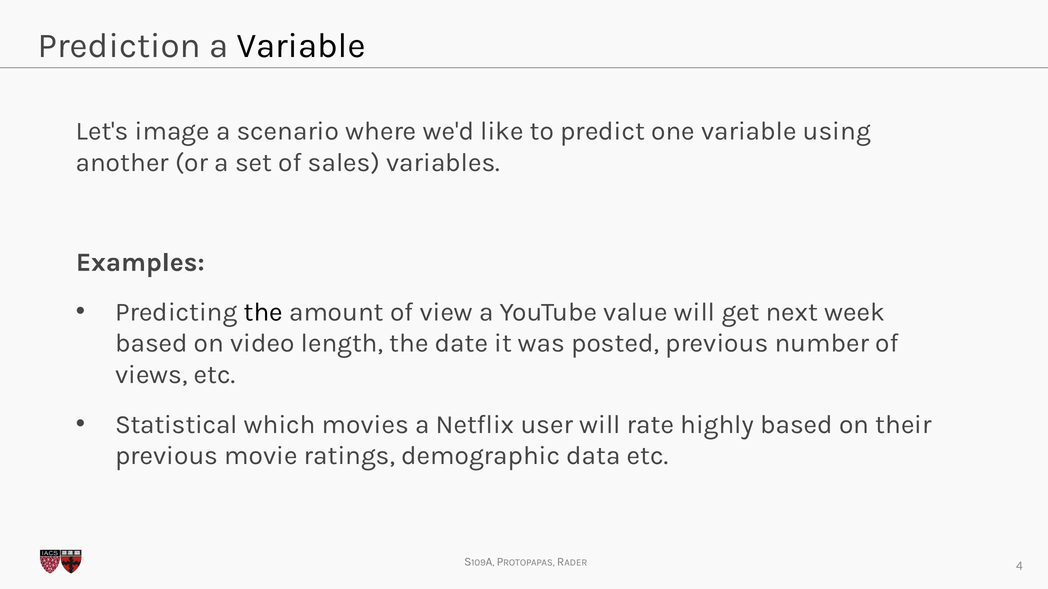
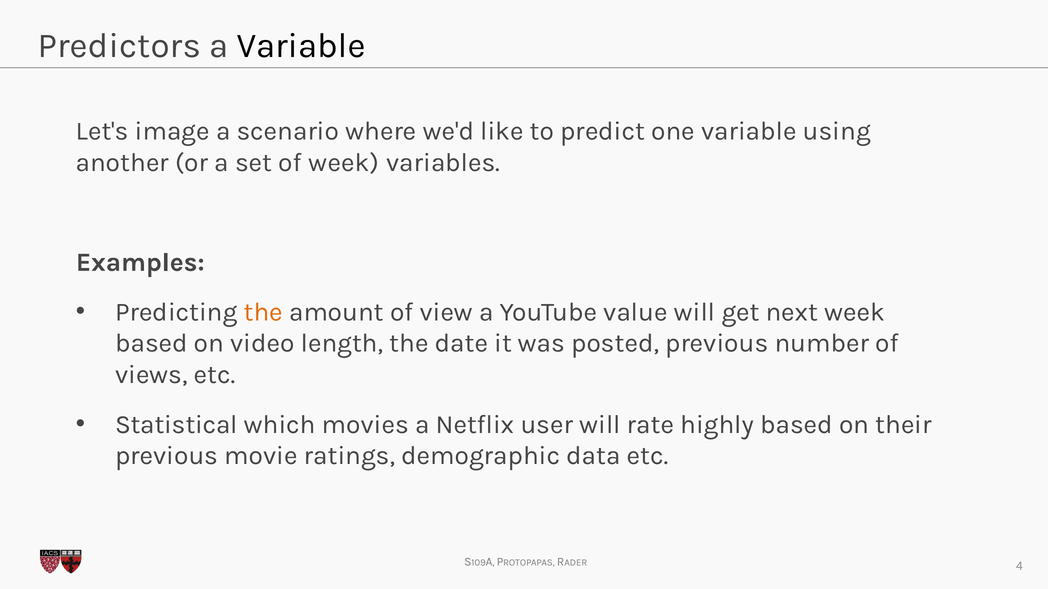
Prediction: Prediction -> Predictors
of sales: sales -> week
the at (263, 312) colour: black -> orange
